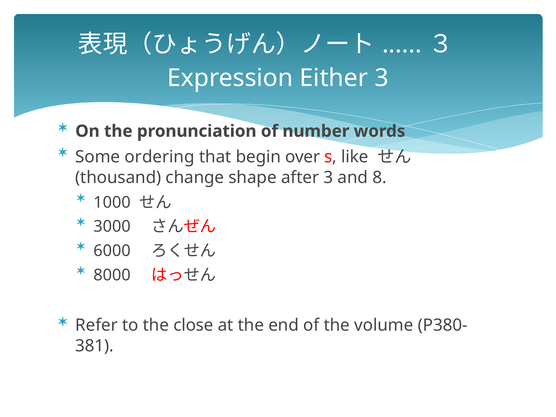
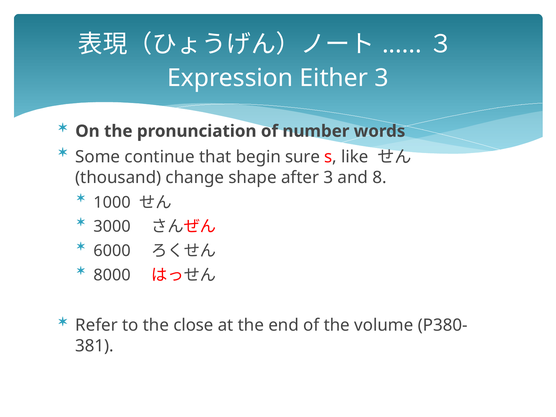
ordering: ordering -> continue
over: over -> sure
